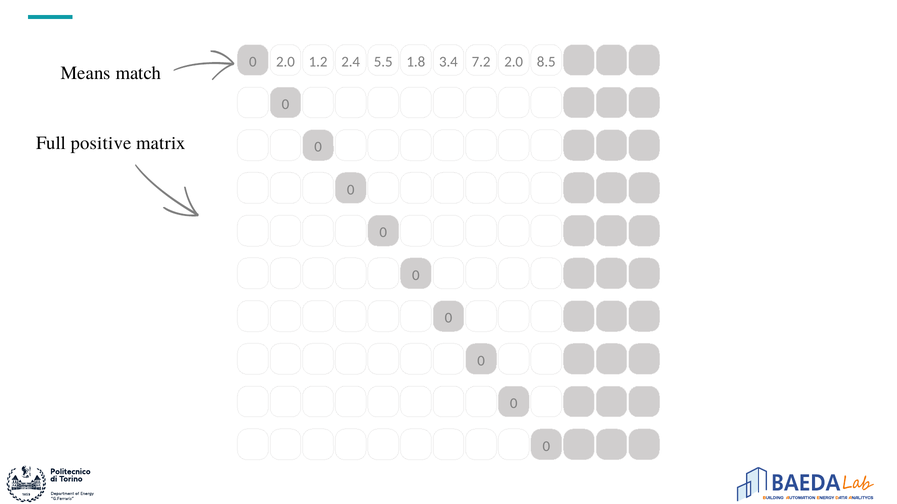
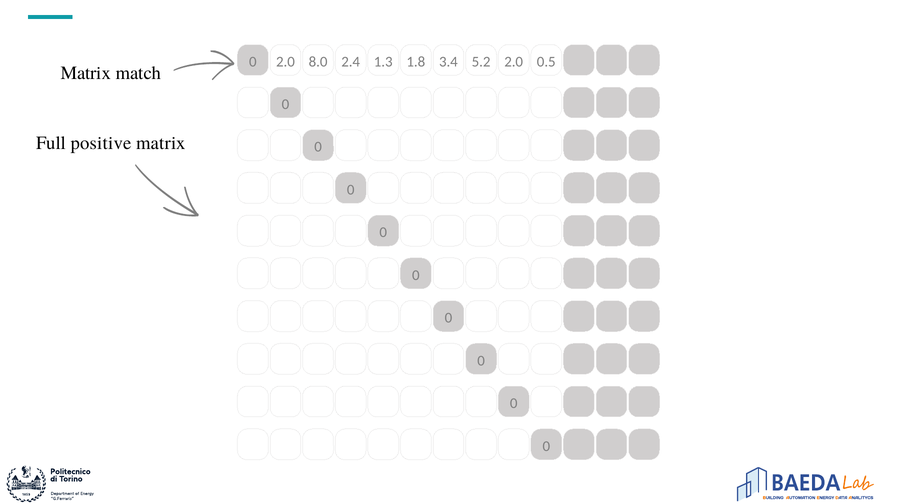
1.2: 1.2 -> 8.0
5.5: 5.5 -> 1.3
7.2: 7.2 -> 5.2
8.5: 8.5 -> 0.5
Means at (86, 73): Means -> Matrix
